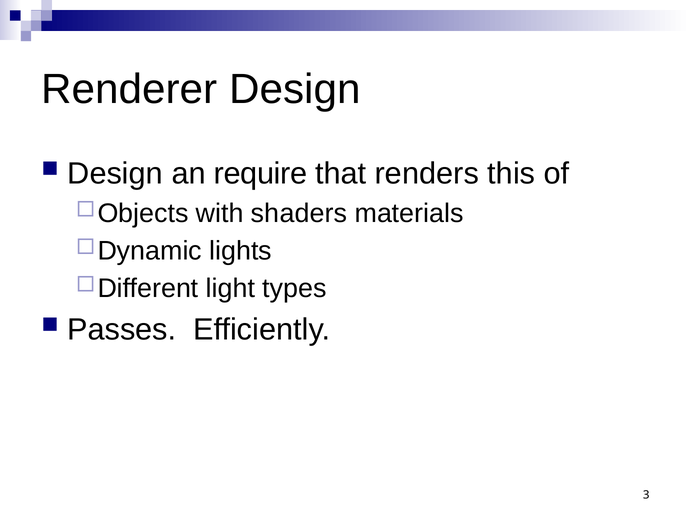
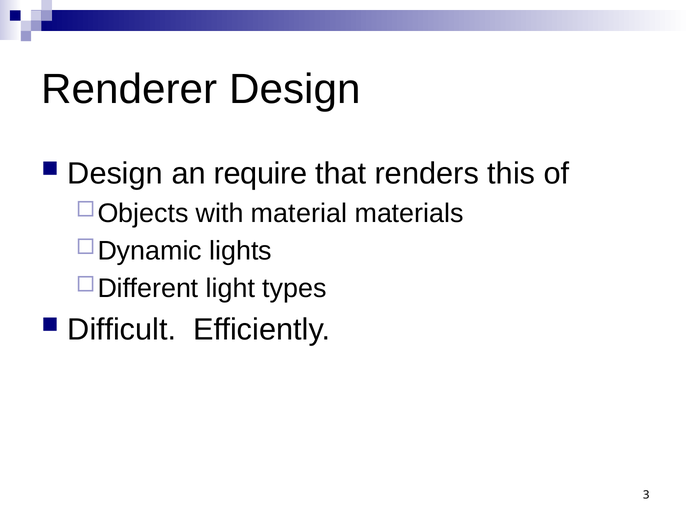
shaders: shaders -> material
Passes: Passes -> Difficult
